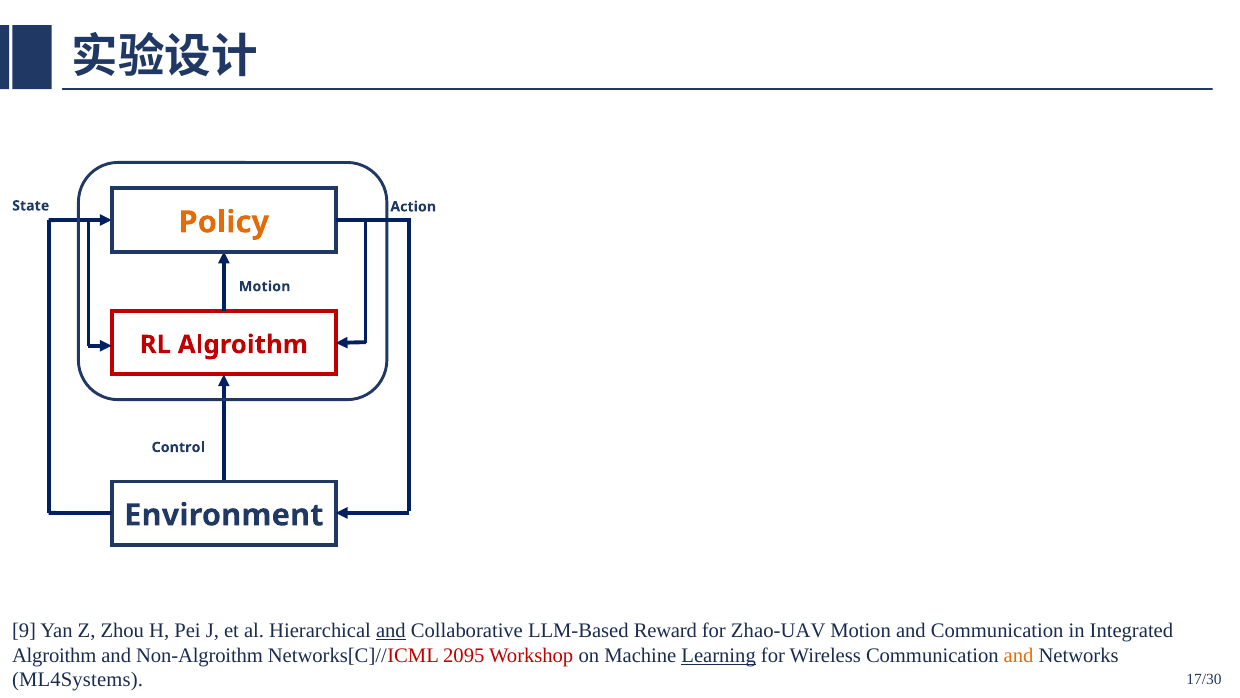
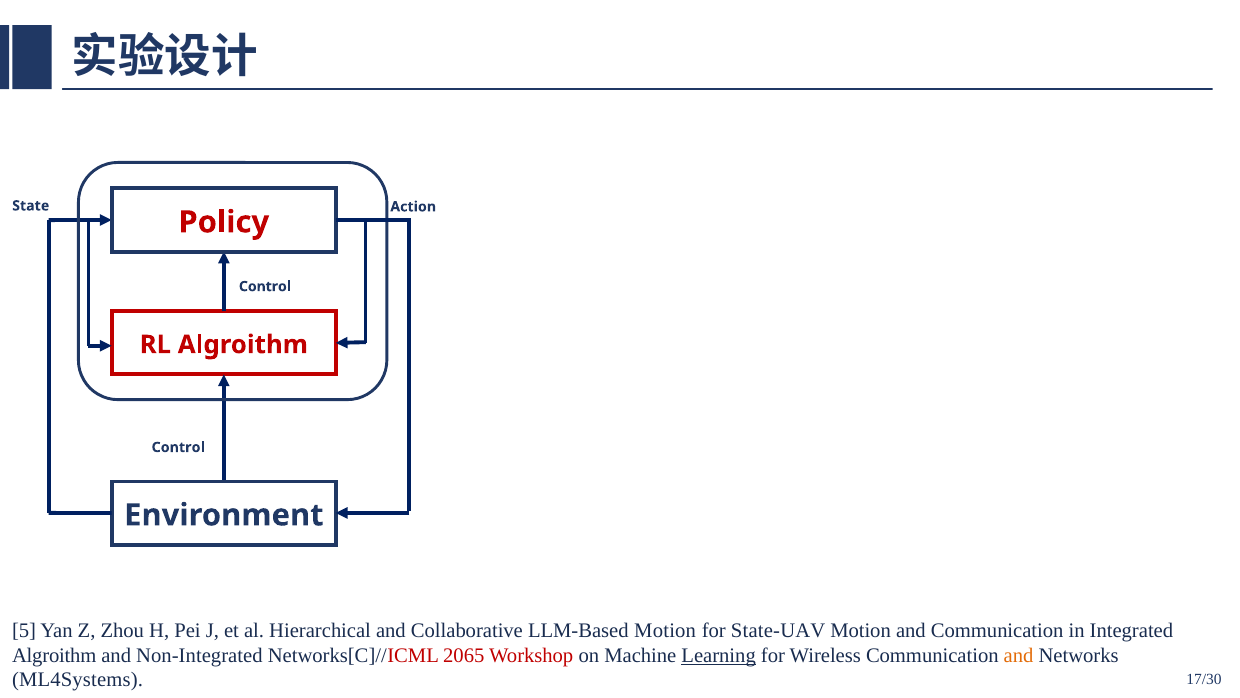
Policy colour: orange -> red
Motion at (265, 286): Motion -> Control
9: 9 -> 5
and at (391, 630) underline: present -> none
LLM-Based Reward: Reward -> Motion
Zhao-UAV: Zhao-UAV -> State-UAV
Non-Algroithm: Non-Algroithm -> Non-Integrated
2095: 2095 -> 2065
